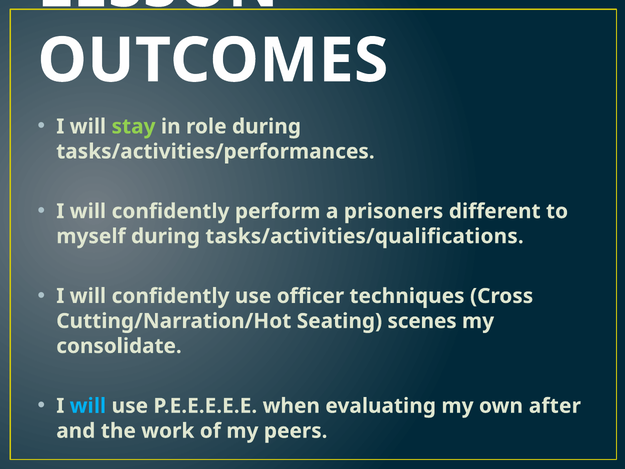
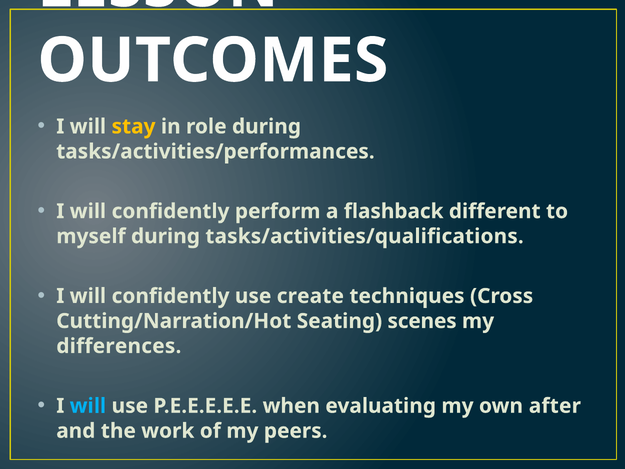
stay colour: light green -> yellow
prisoners: prisoners -> flashback
officer: officer -> create
consolidate: consolidate -> differences
